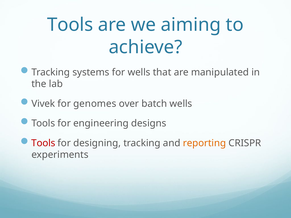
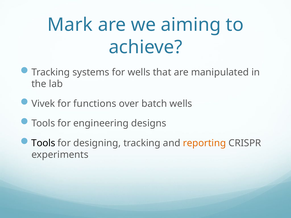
Tools at (70, 25): Tools -> Mark
genomes: genomes -> functions
Tools at (43, 143) colour: red -> black
